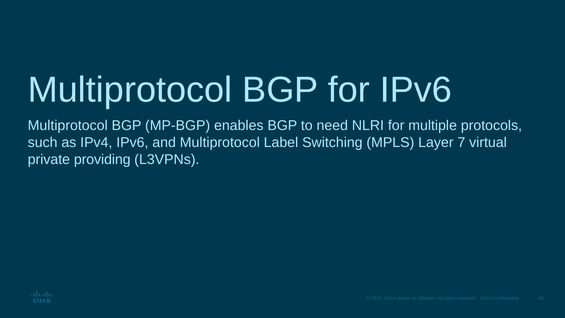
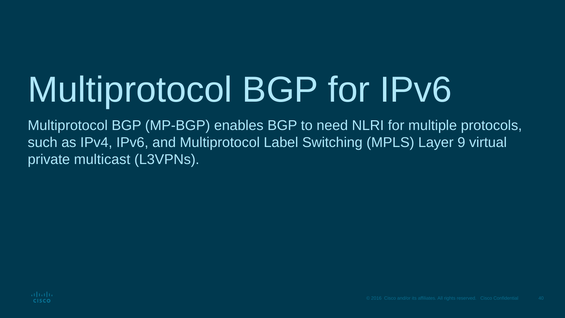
7: 7 -> 9
providing: providing -> multicast
